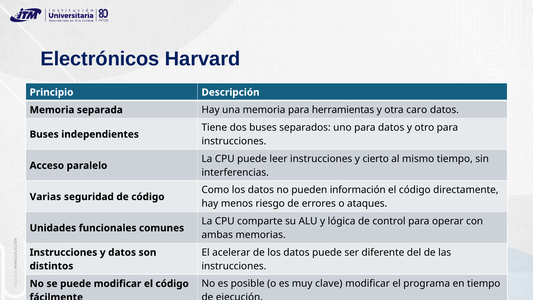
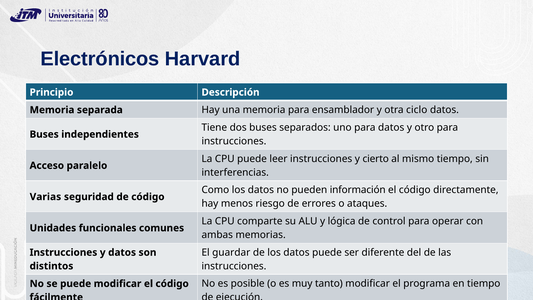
herramientas: herramientas -> ensamblador
caro: caro -> ciclo
acelerar: acelerar -> guardar
clave: clave -> tanto
